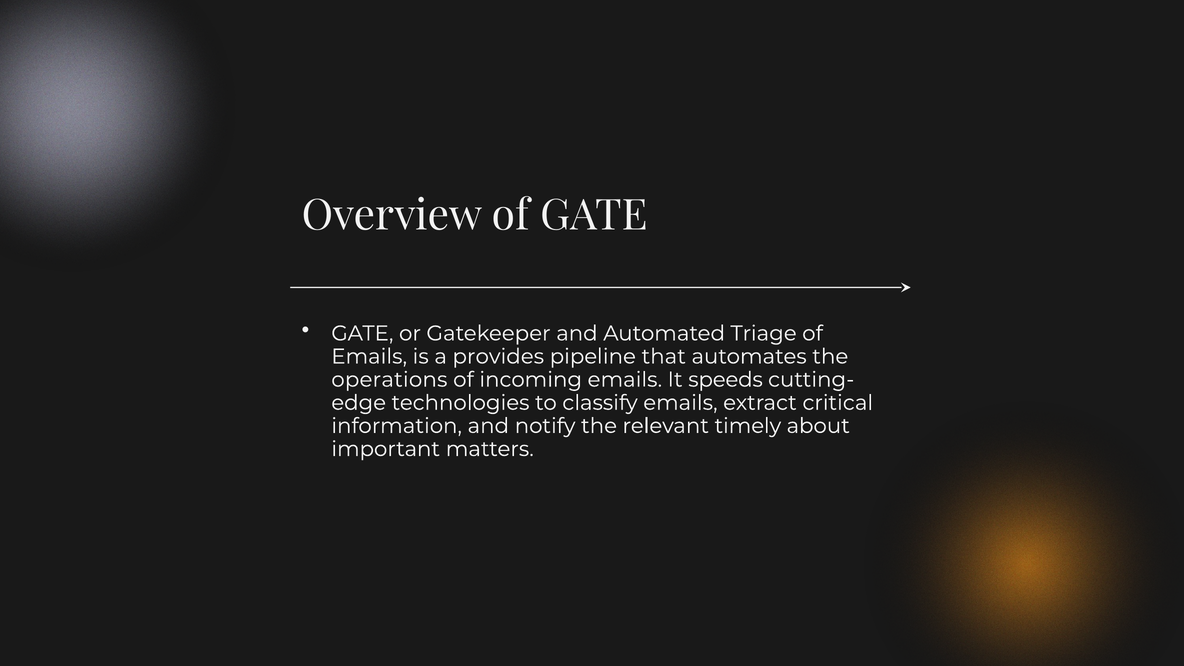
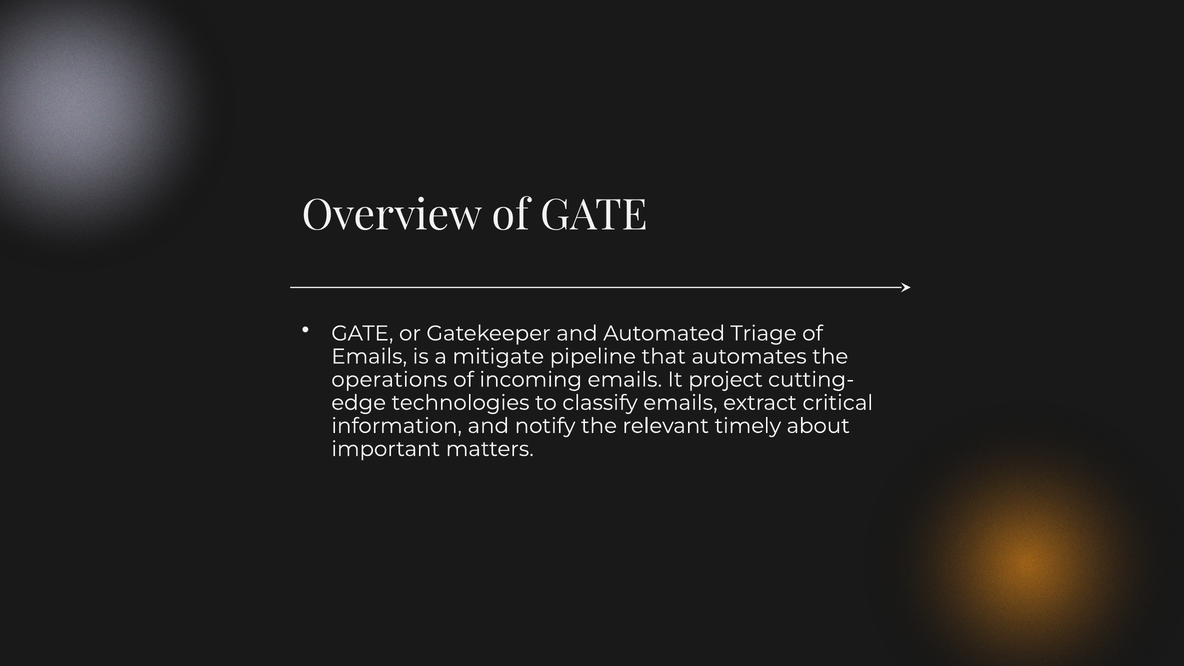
provides: provides -> mitigate
speeds: speeds -> project
